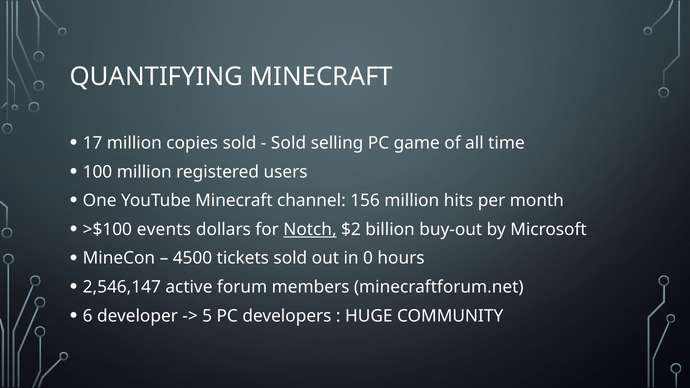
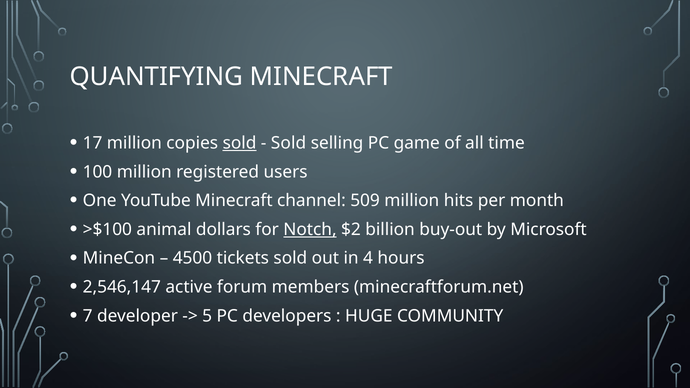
sold at (239, 143) underline: none -> present
156: 156 -> 509
events: events -> animal
0: 0 -> 4
6: 6 -> 7
